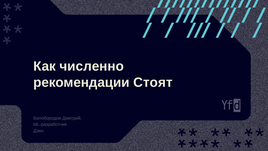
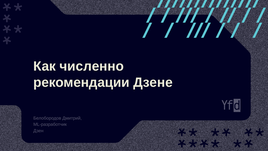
Стоят: Стоят -> Дзене
